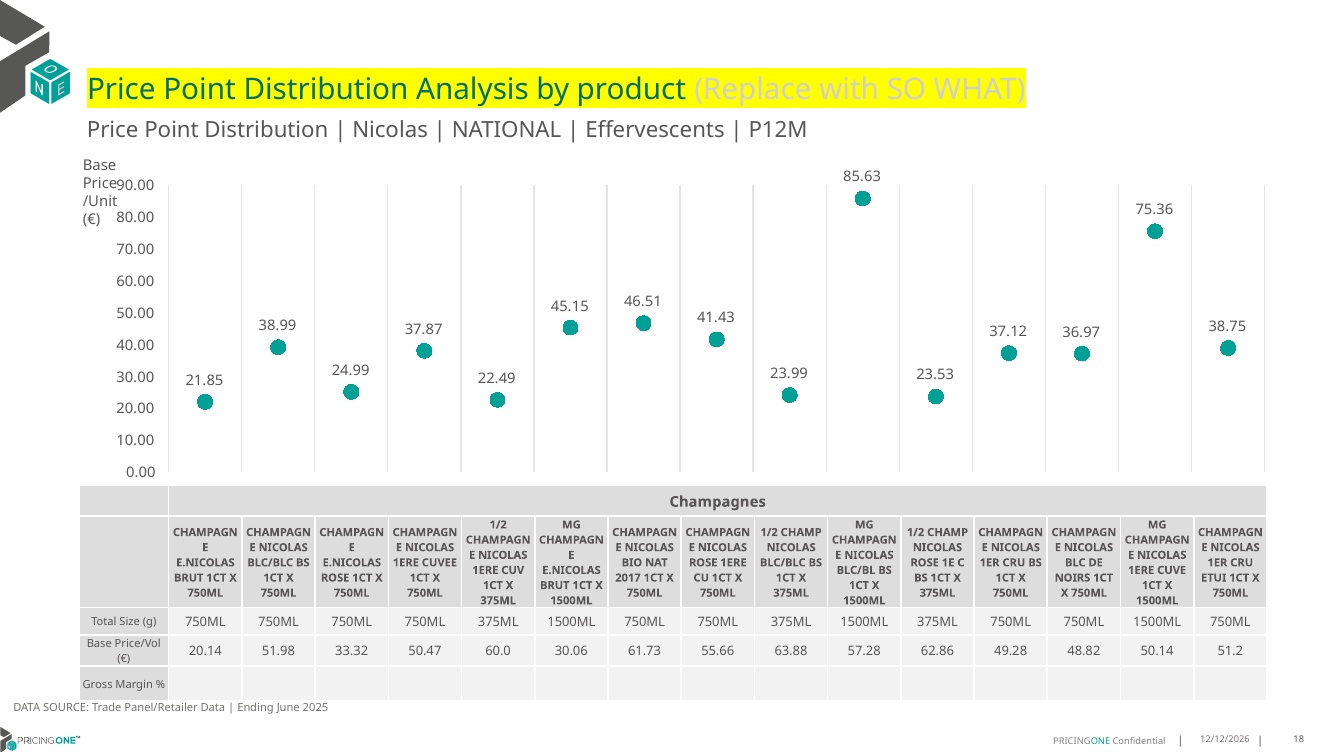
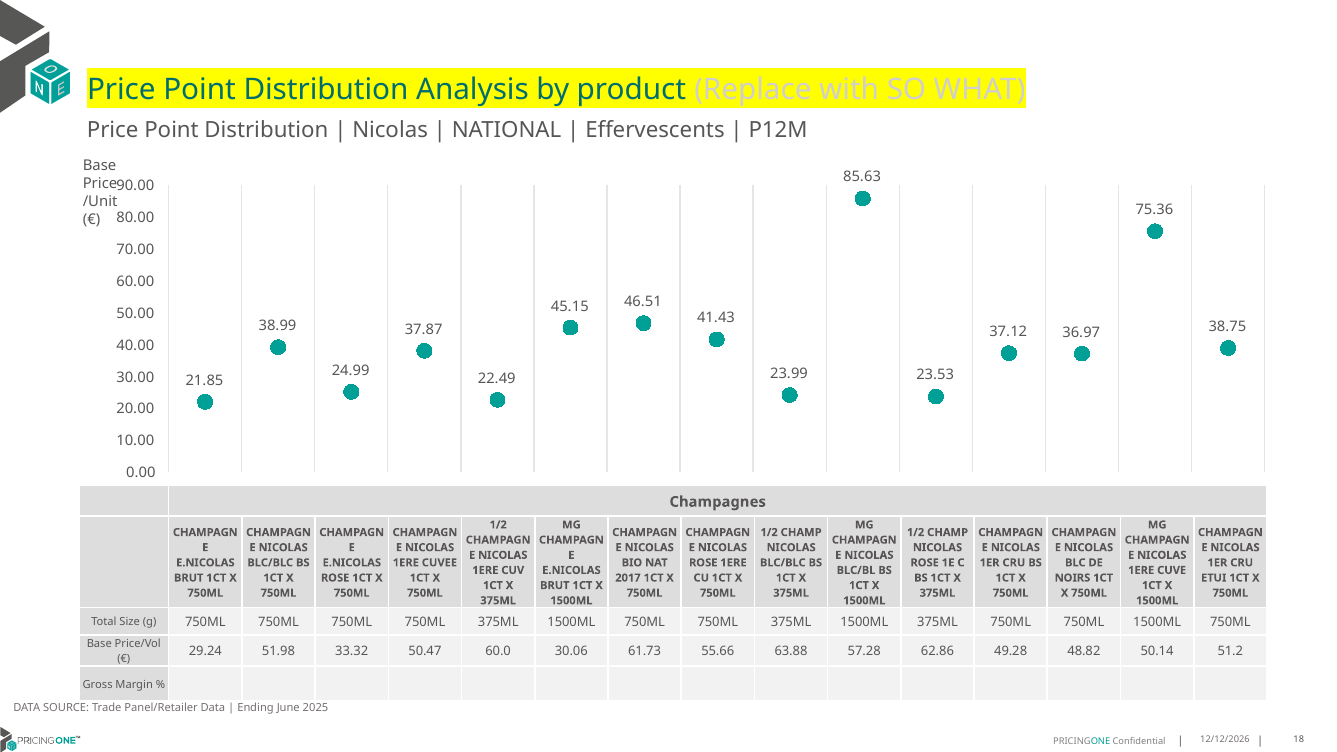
20.14: 20.14 -> 29.24
